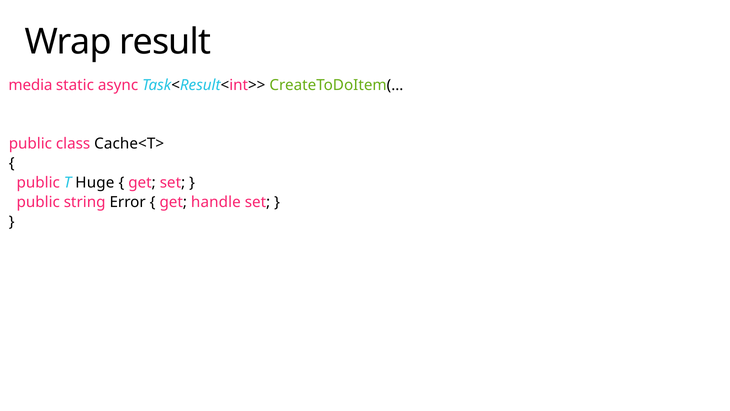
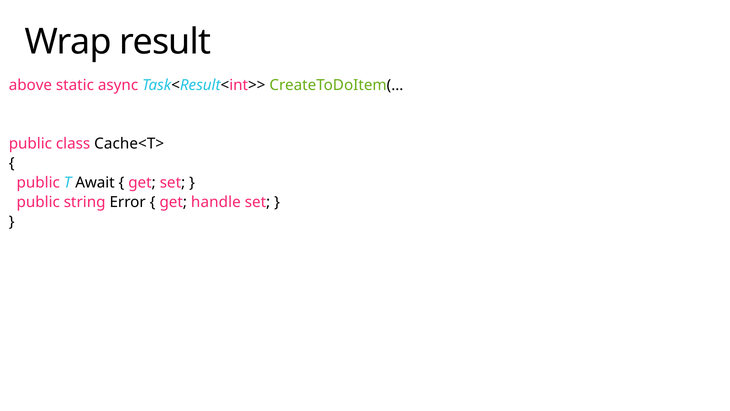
media: media -> above
Huge: Huge -> Await
